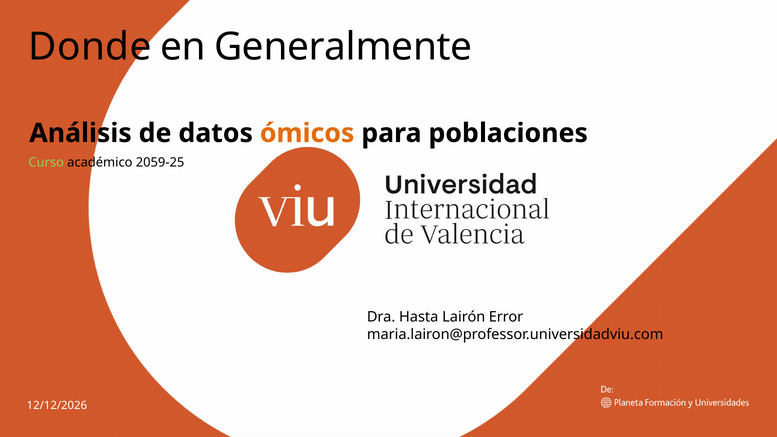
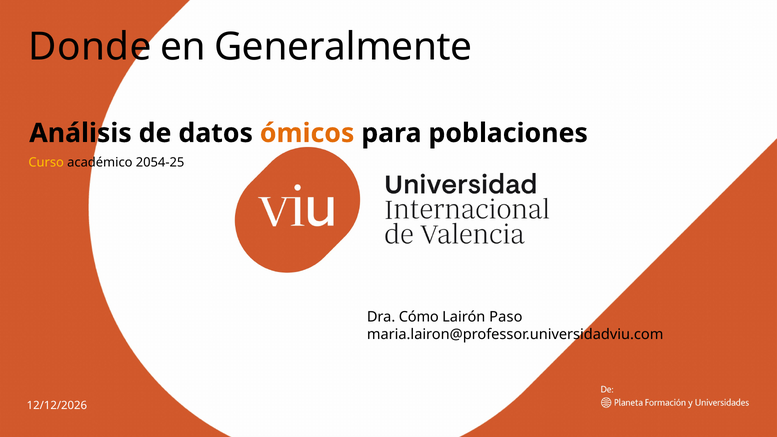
Curso colour: light green -> yellow
2059-25: 2059-25 -> 2054-25
Hasta: Hasta -> Cómo
Error: Error -> Paso
